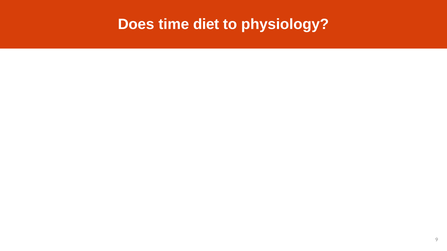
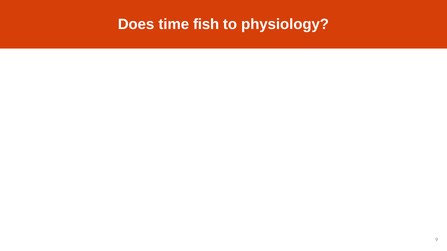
diet: diet -> fish
